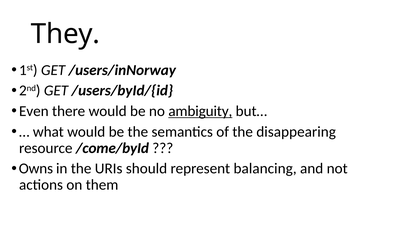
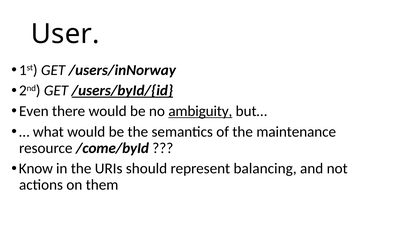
They: They -> User
/users/byId/{id underline: none -> present
disappearing: disappearing -> maintenance
Owns: Owns -> Know
